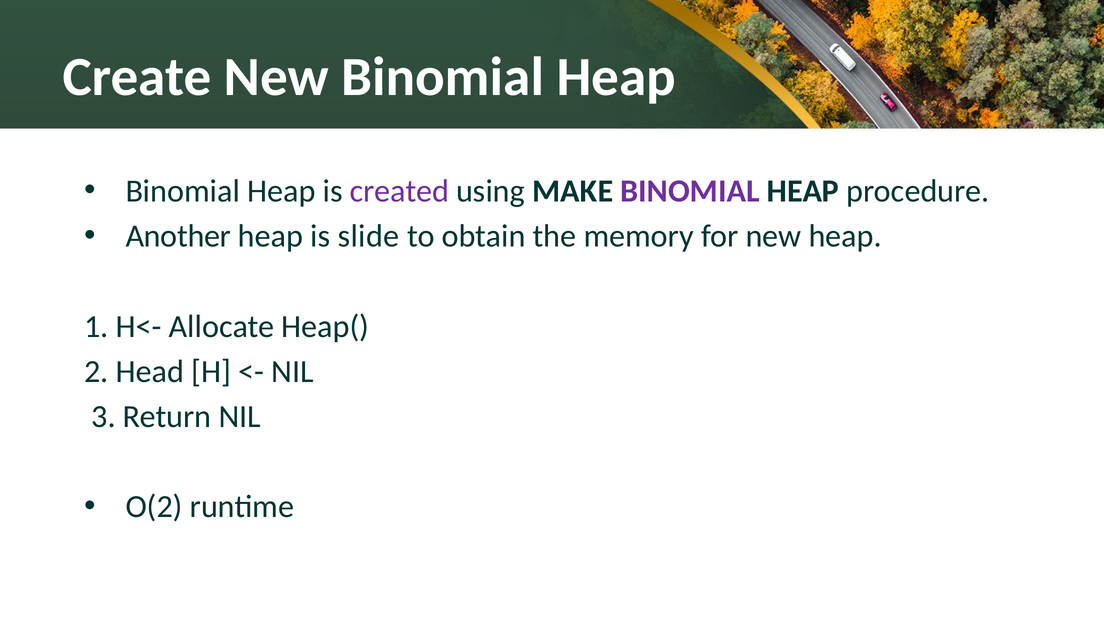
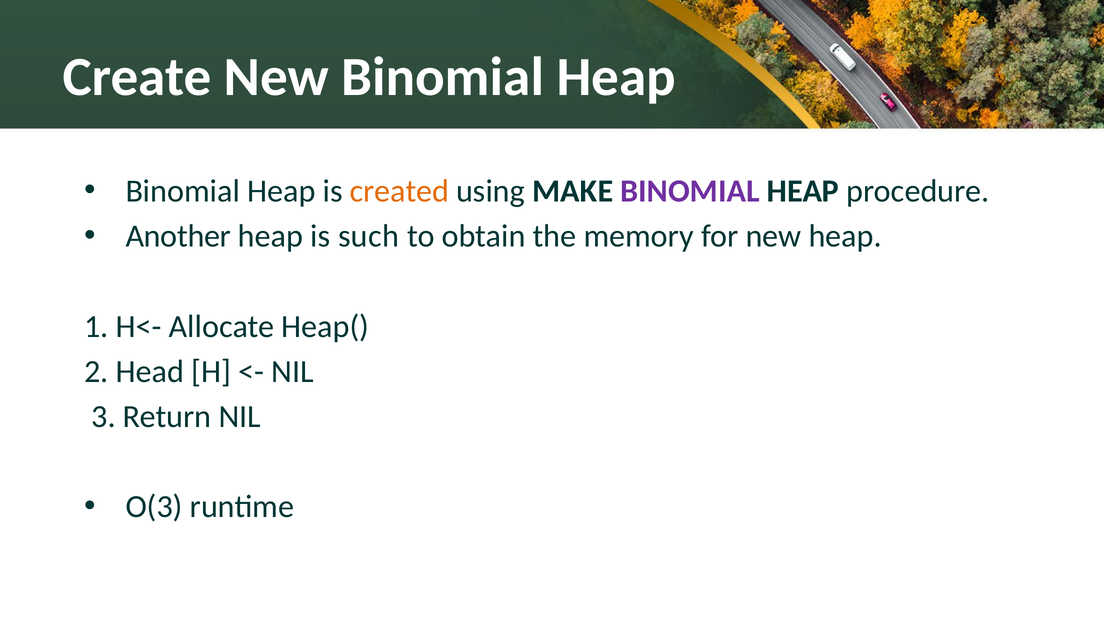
created colour: purple -> orange
slide: slide -> such
O(2: O(2 -> O(3
